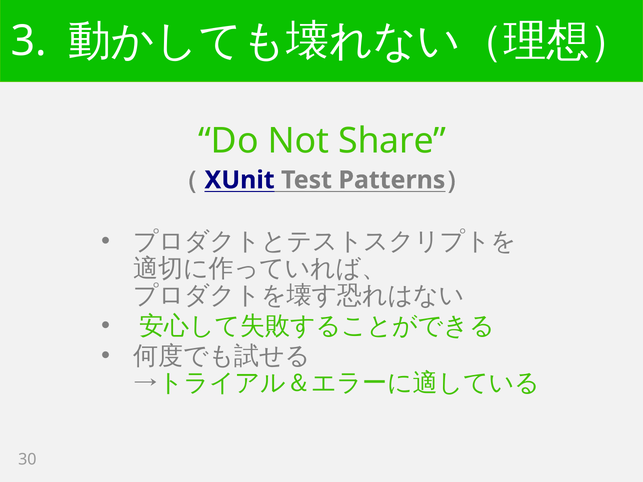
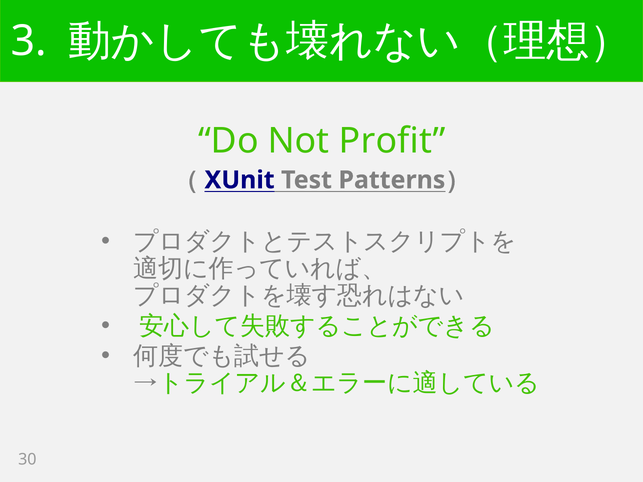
Share: Share -> Profit
